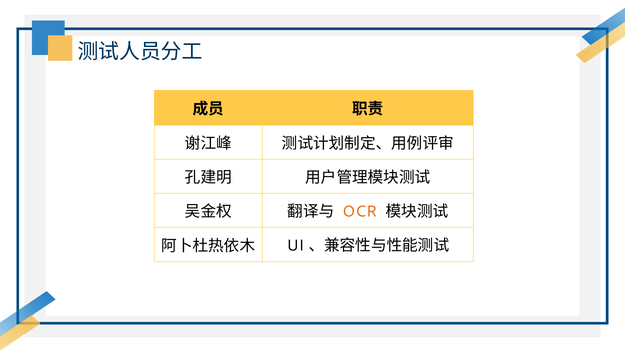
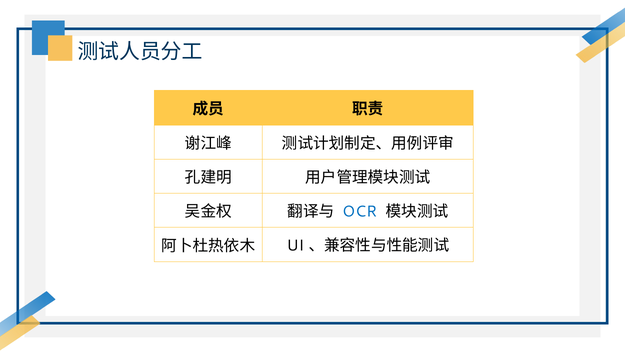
OCR colour: orange -> blue
